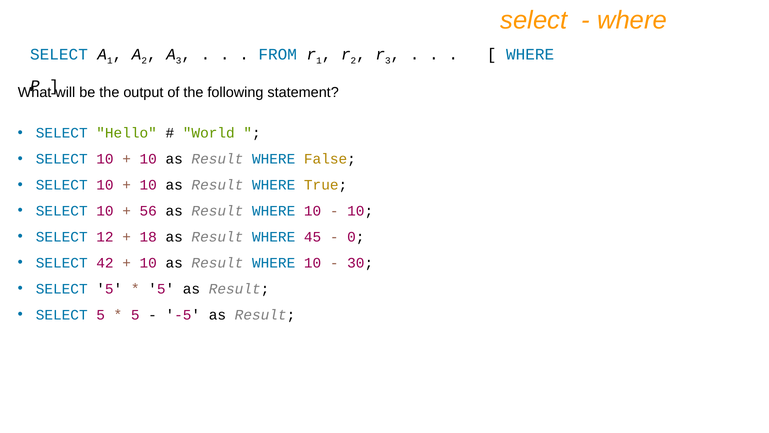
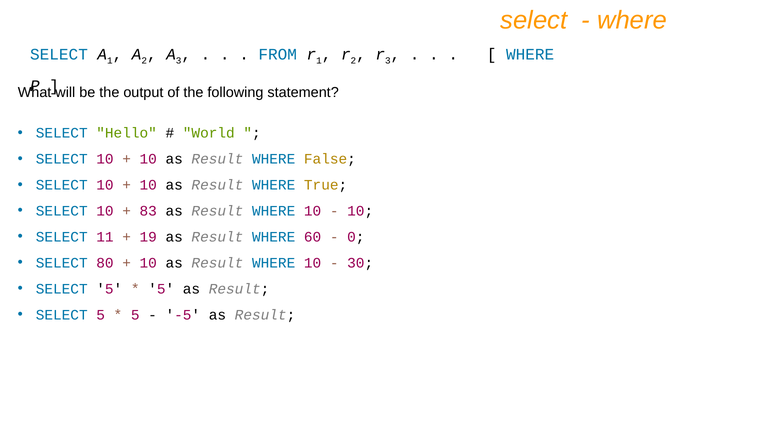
56: 56 -> 83
12: 12 -> 11
18: 18 -> 19
45: 45 -> 60
42: 42 -> 80
